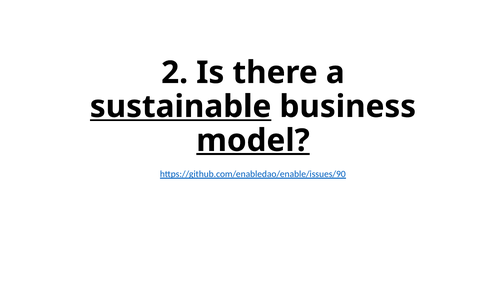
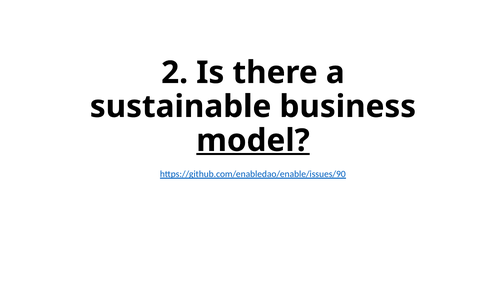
sustainable underline: present -> none
